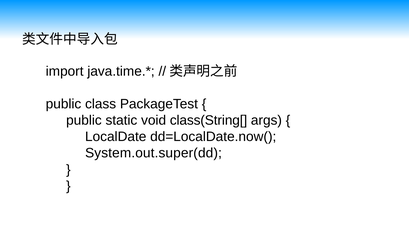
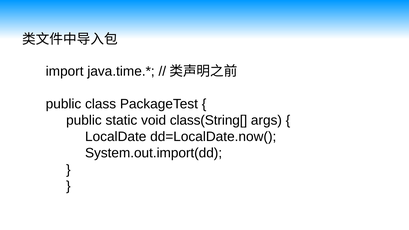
System.out.super(dd: System.out.super(dd -> System.out.import(dd
